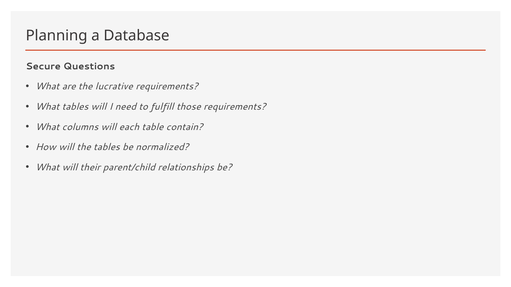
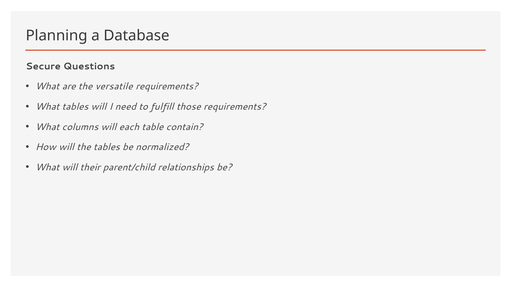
lucrative: lucrative -> versatile
